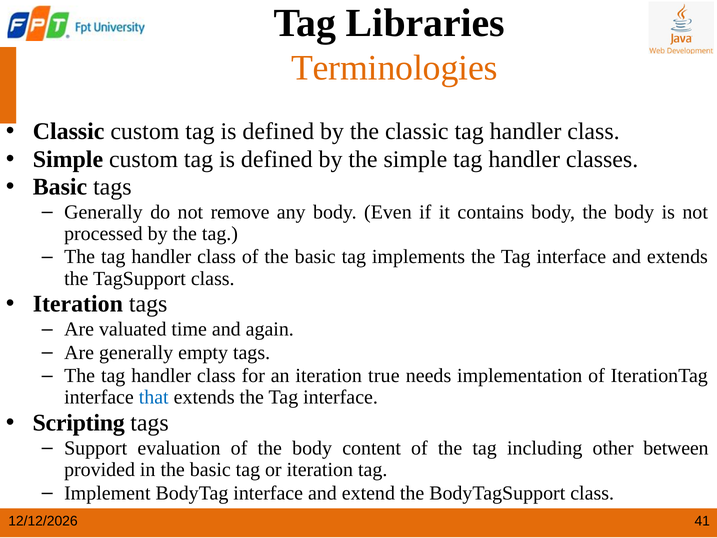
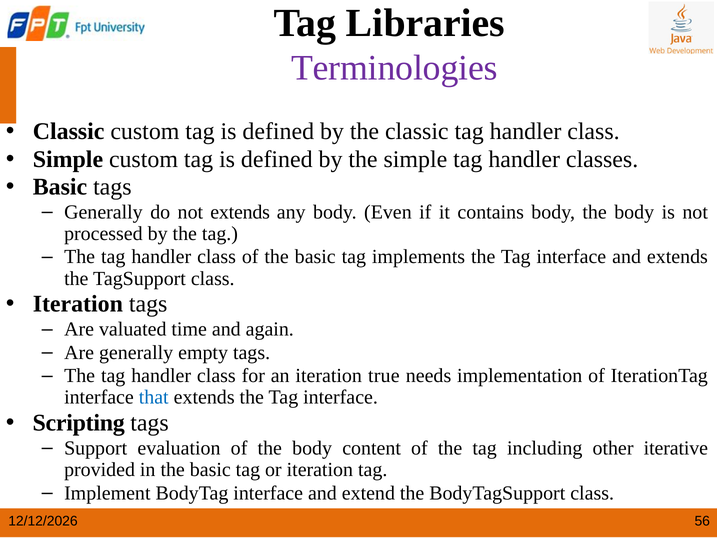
Terminologies colour: orange -> purple
not remove: remove -> extends
between: between -> iterative
41: 41 -> 56
